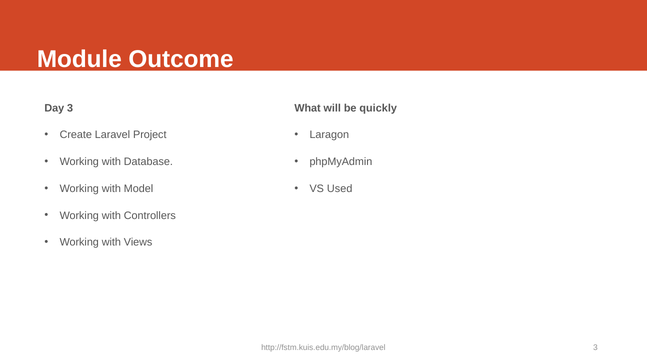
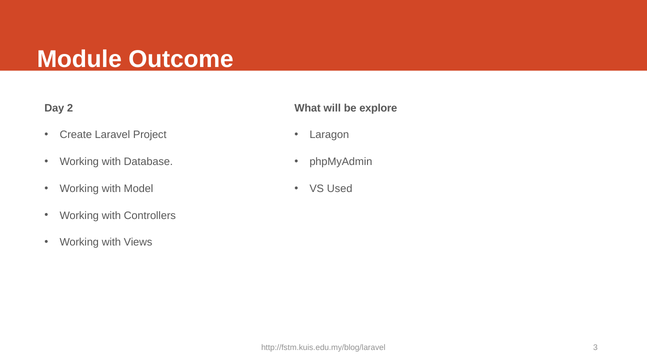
Day 3: 3 -> 2
quickly: quickly -> explore
